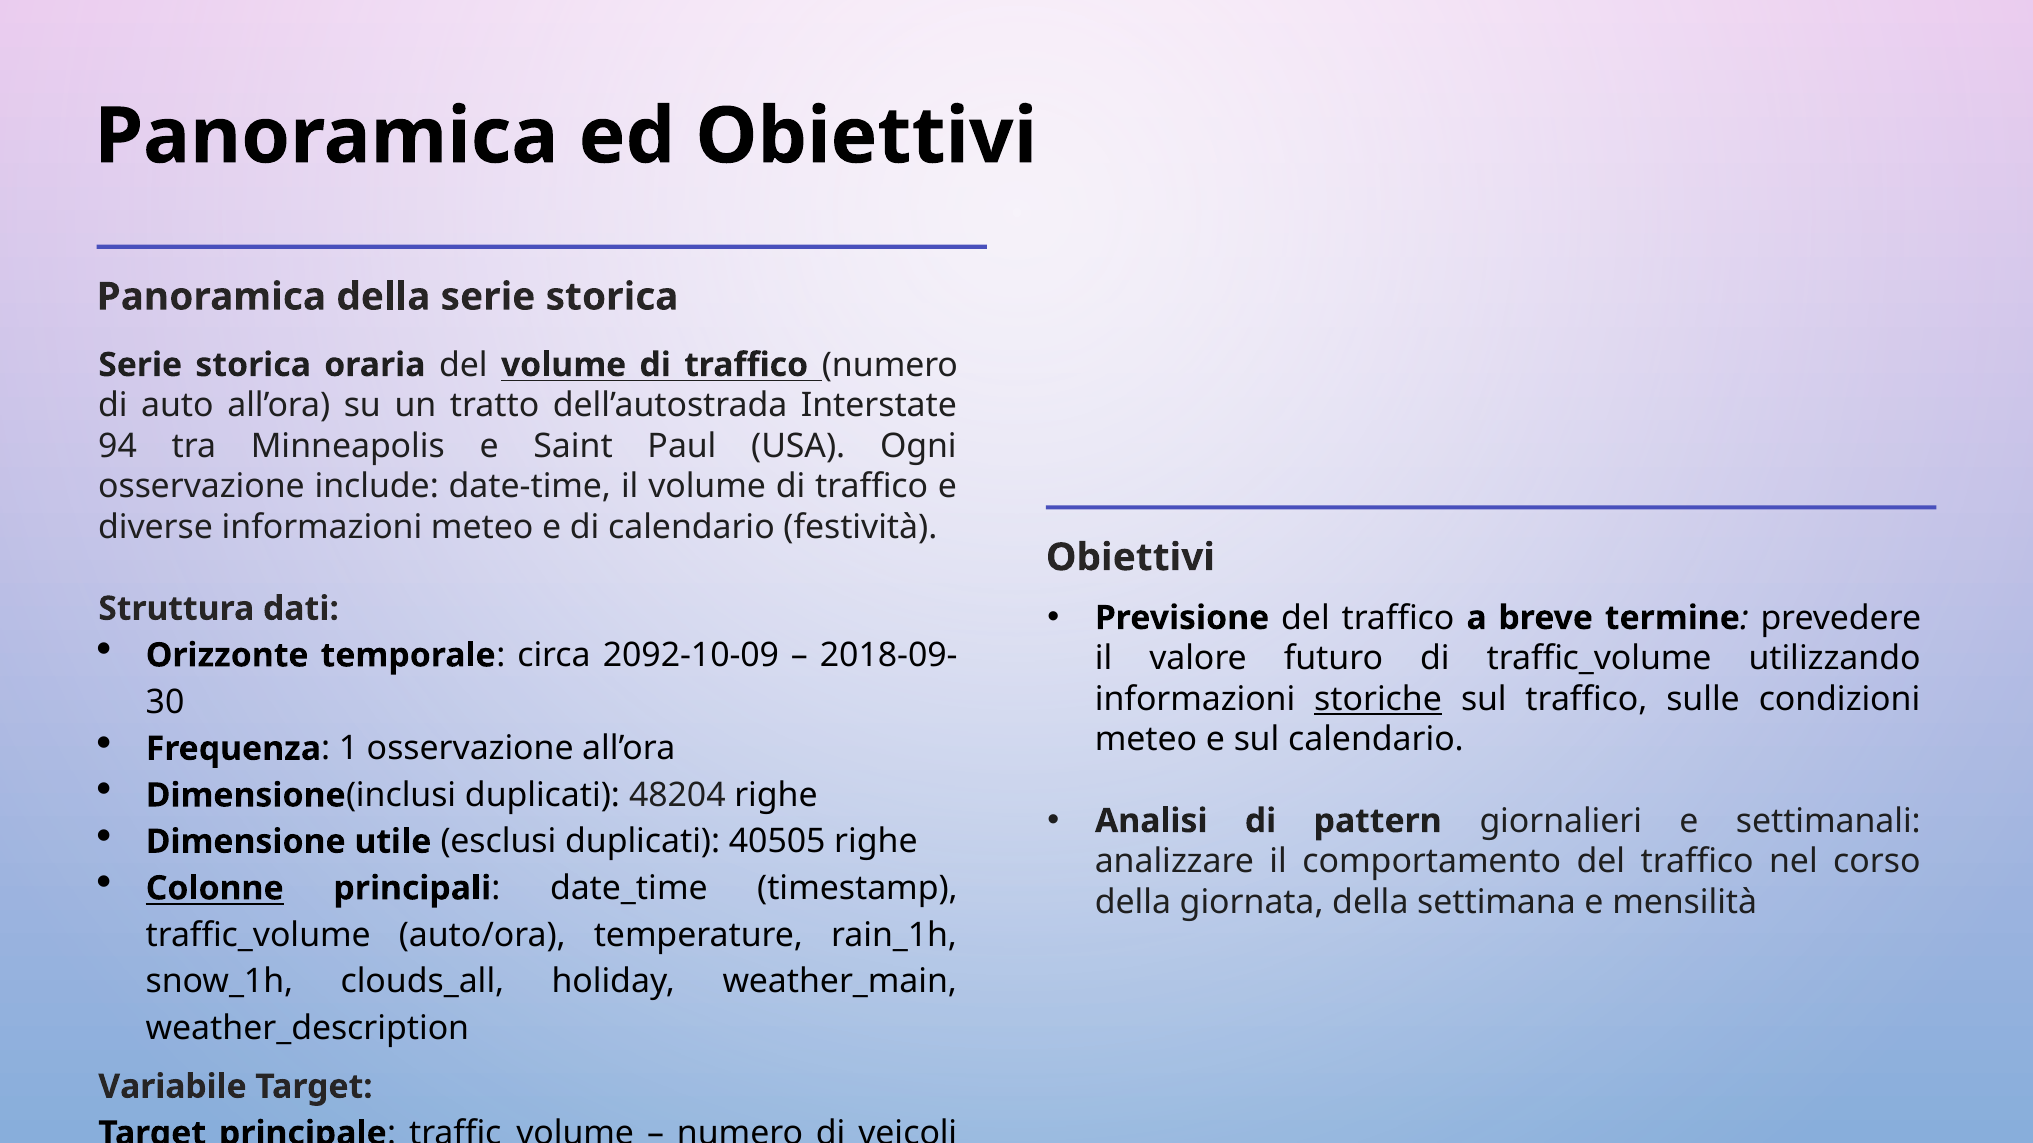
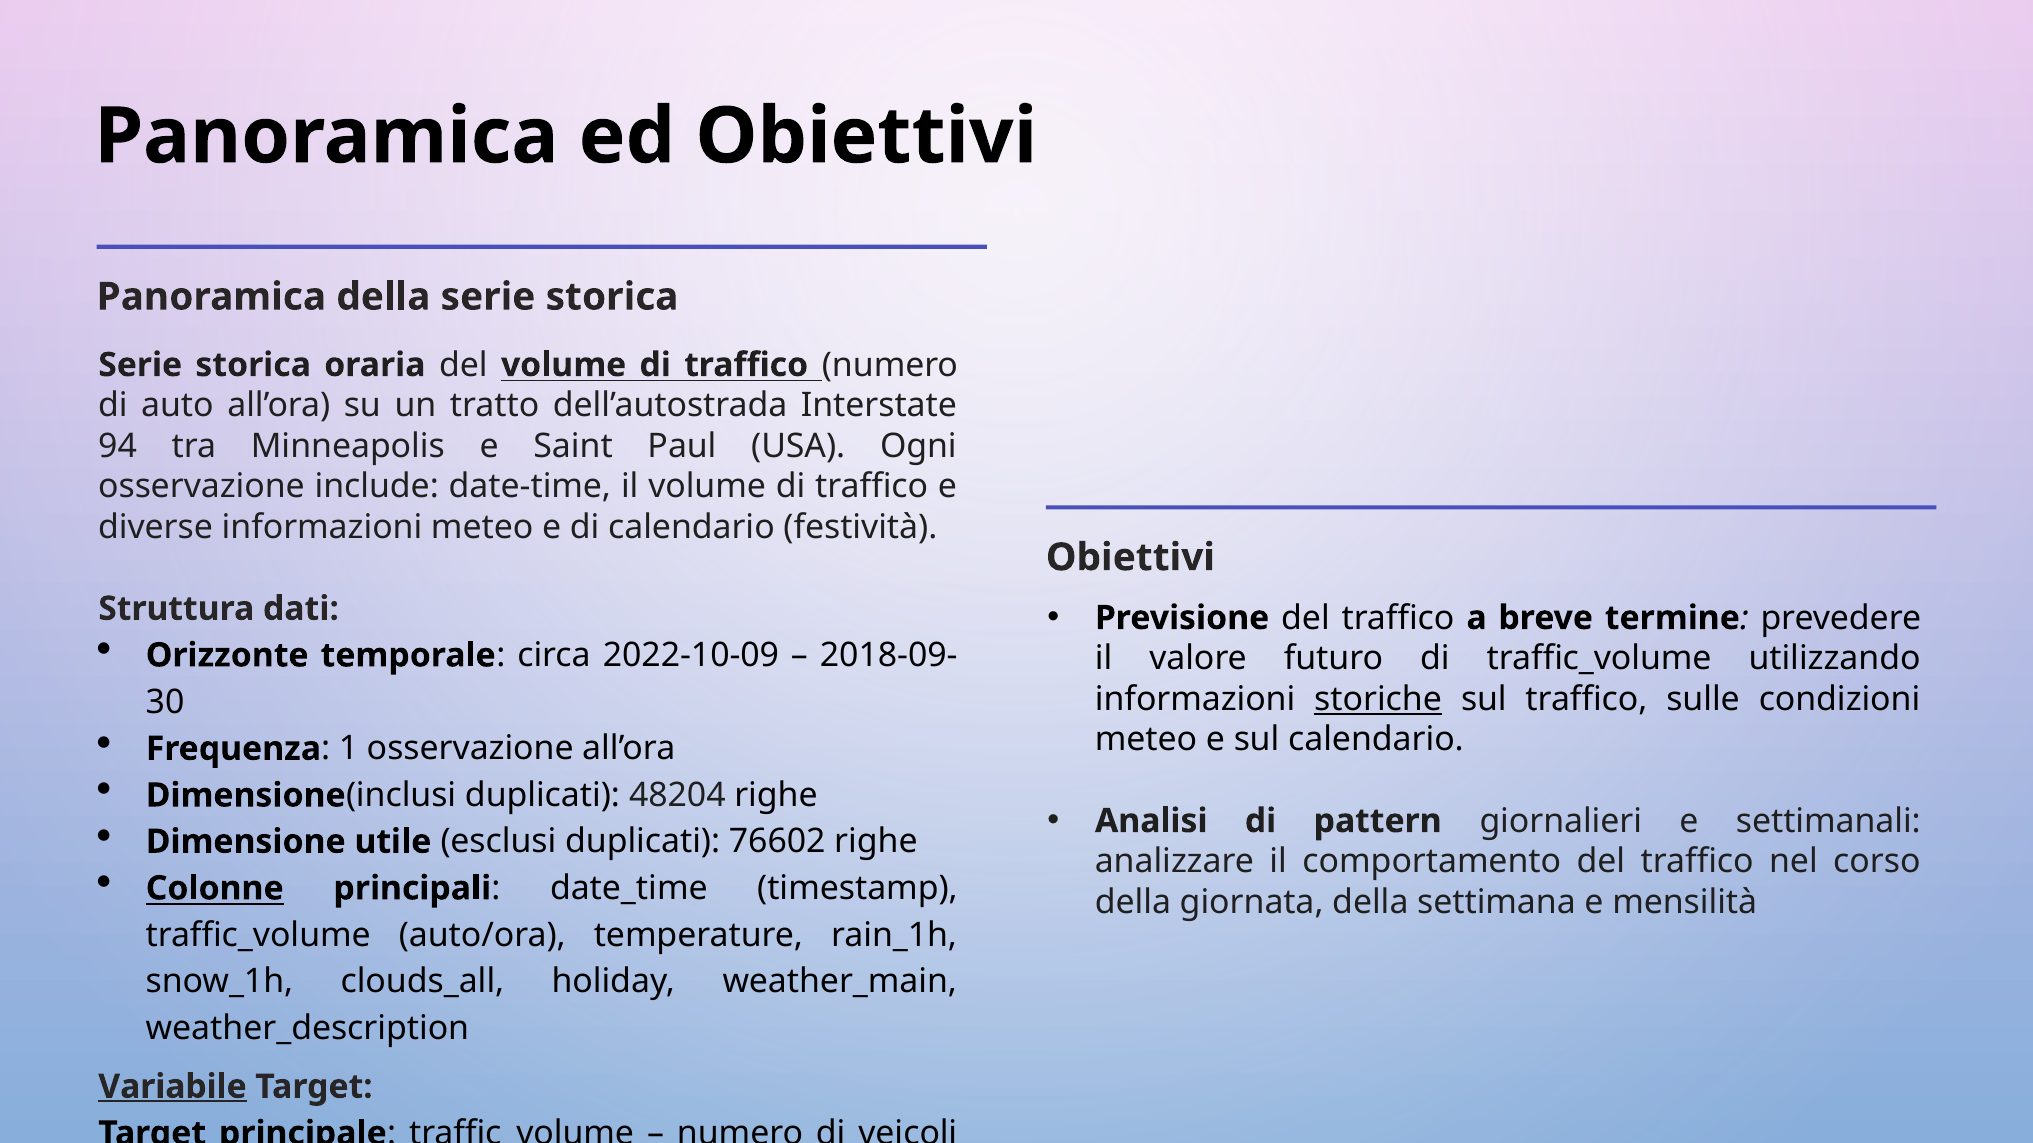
2092-10-09: 2092-10-09 -> 2022-10-09
40505: 40505 -> 76602
Variabile underline: none -> present
